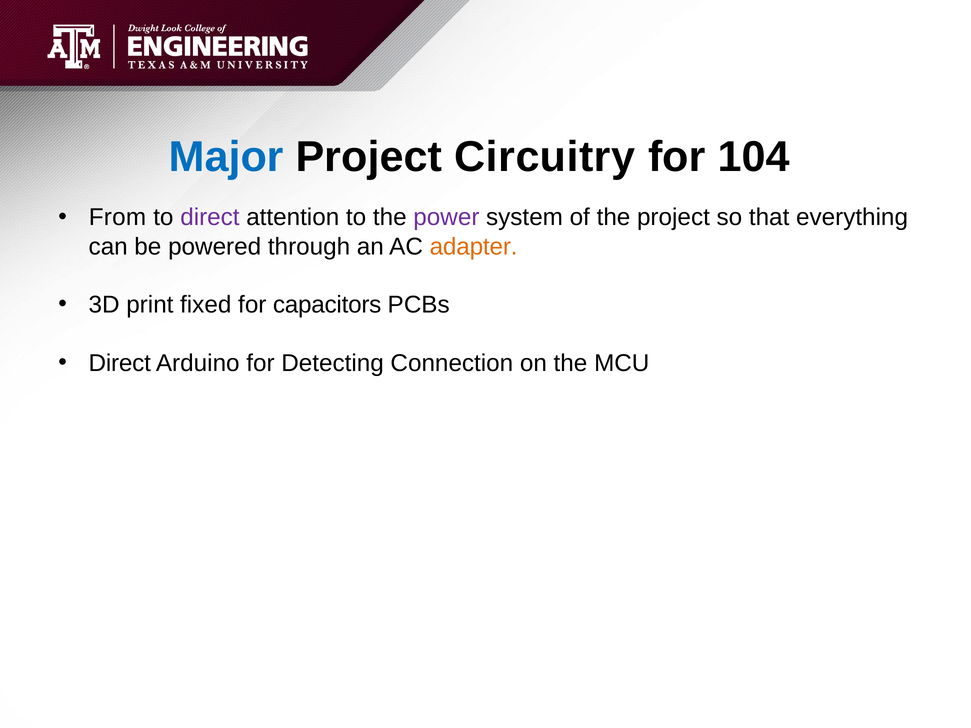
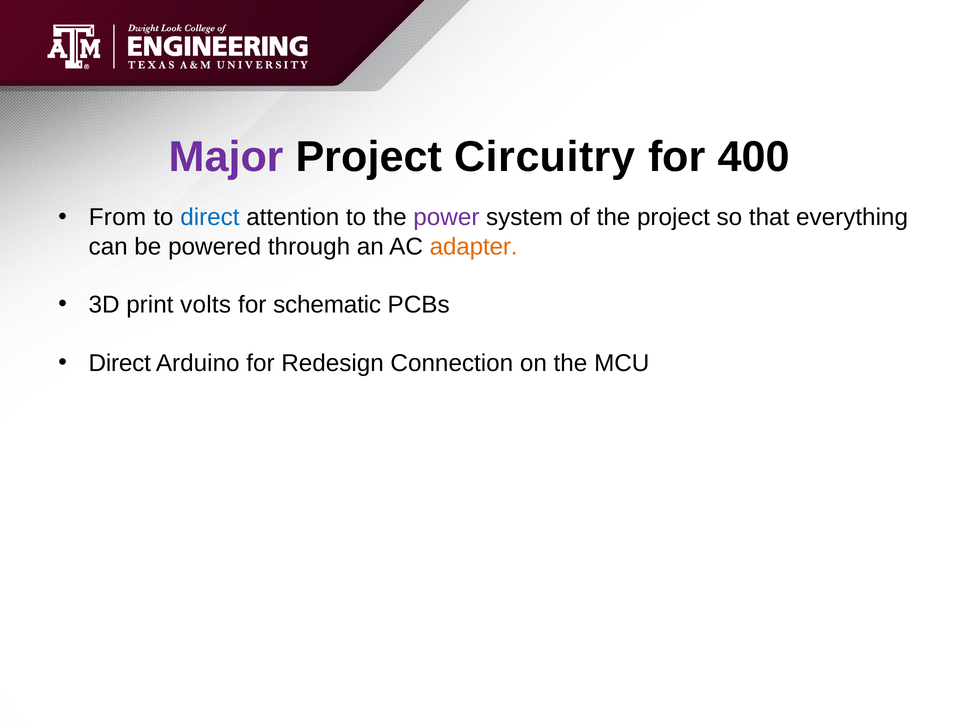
Major colour: blue -> purple
104: 104 -> 400
direct at (210, 217) colour: purple -> blue
fixed: fixed -> volts
capacitors: capacitors -> schematic
Detecting: Detecting -> Redesign
